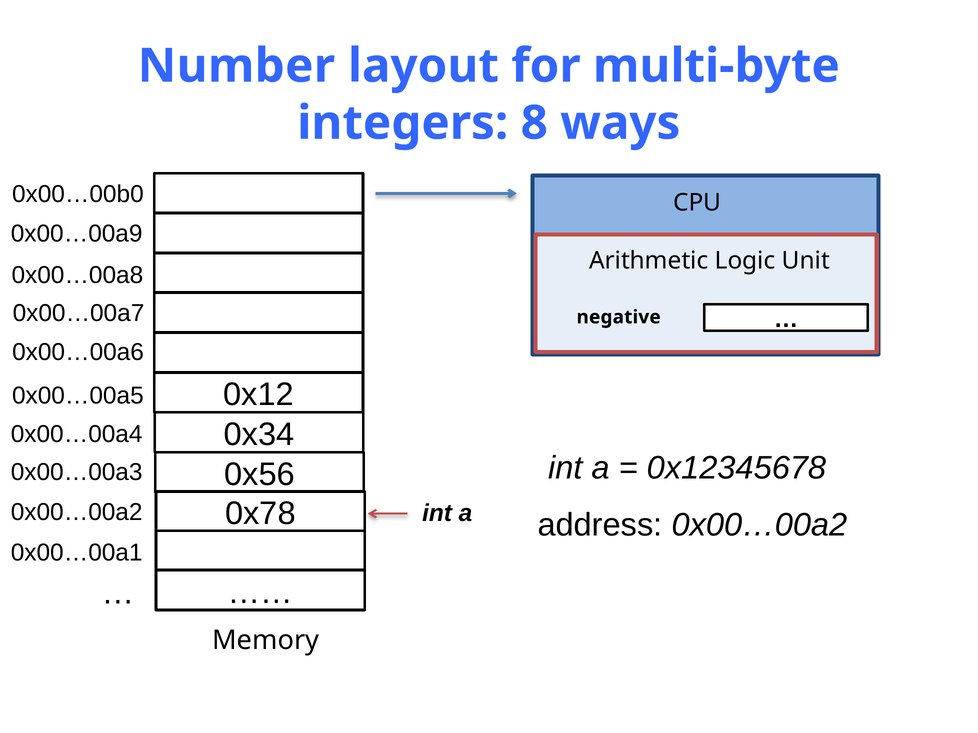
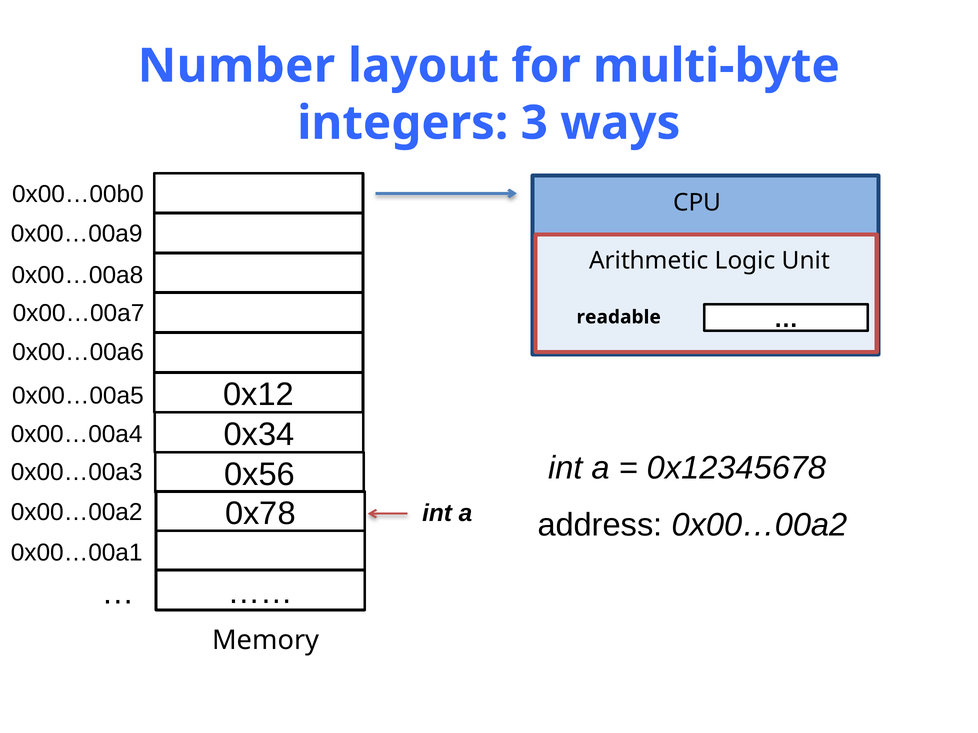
8: 8 -> 3
negative: negative -> readable
